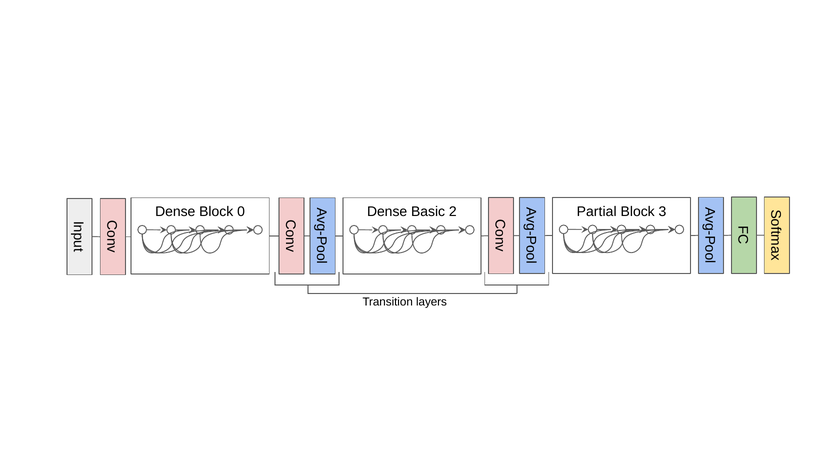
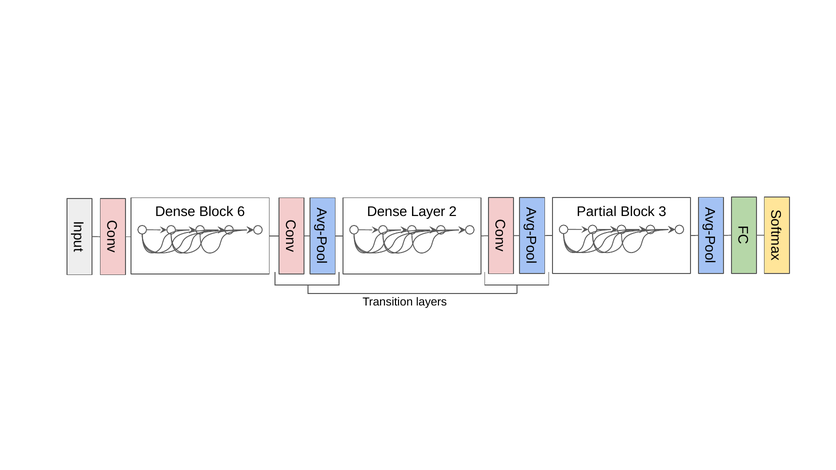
0: 0 -> 6
Basic: Basic -> Layer
